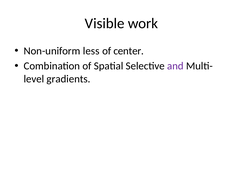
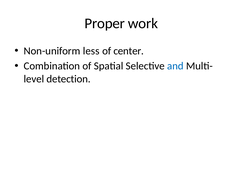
Visible: Visible -> Proper
and colour: purple -> blue
gradients: gradients -> detection
